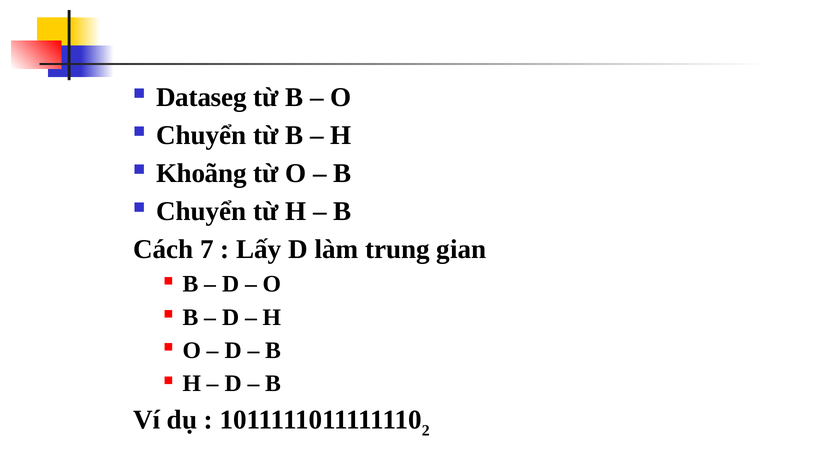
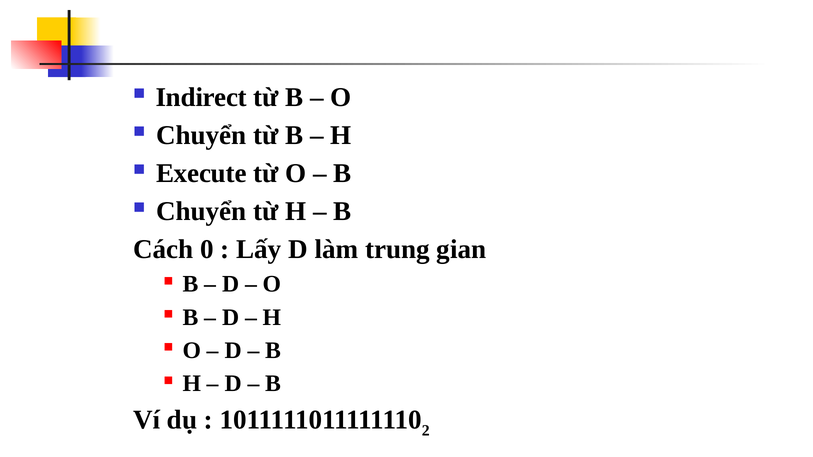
Dataseg: Dataseg -> Indirect
Khoãng: Khoãng -> Execute
7: 7 -> 0
